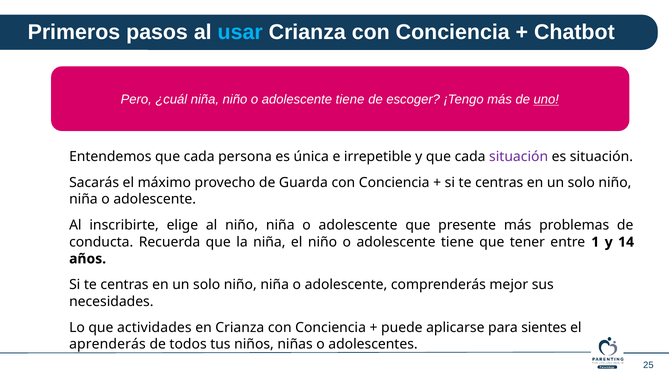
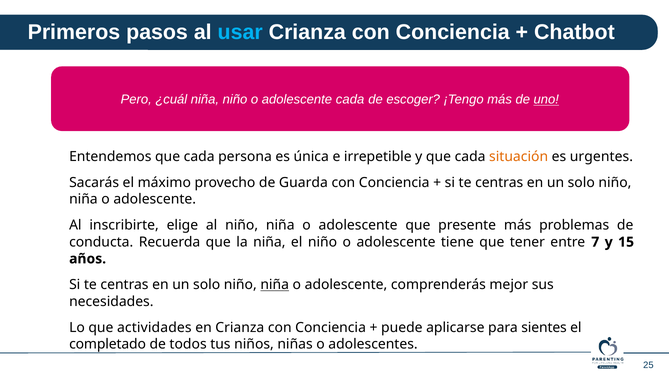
tiene at (350, 100): tiene -> cada
situación at (519, 157) colour: purple -> orange
es situación: situación -> urgentes
1: 1 -> 7
14: 14 -> 15
niña at (275, 285) underline: none -> present
aprenderás: aprenderás -> completado
